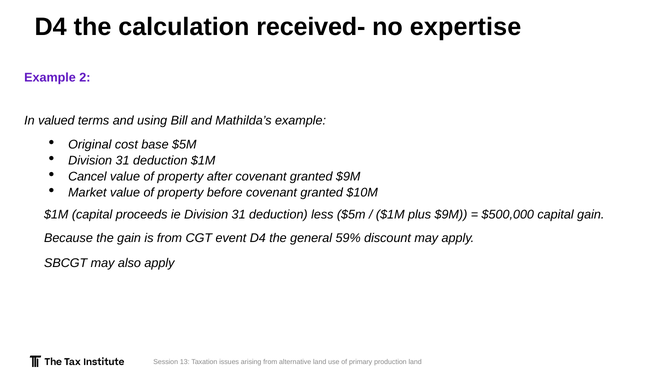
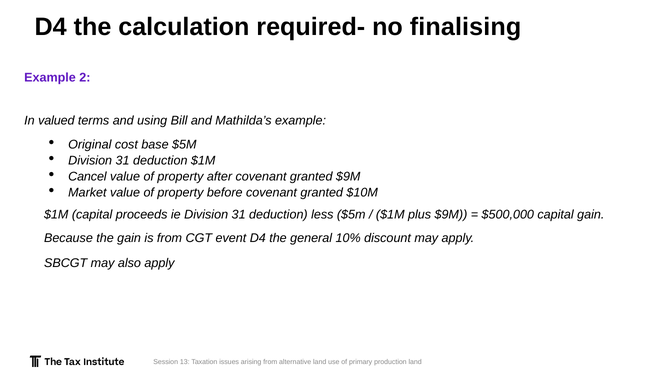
received-: received- -> required-
expertise: expertise -> finalising
59%: 59% -> 10%
